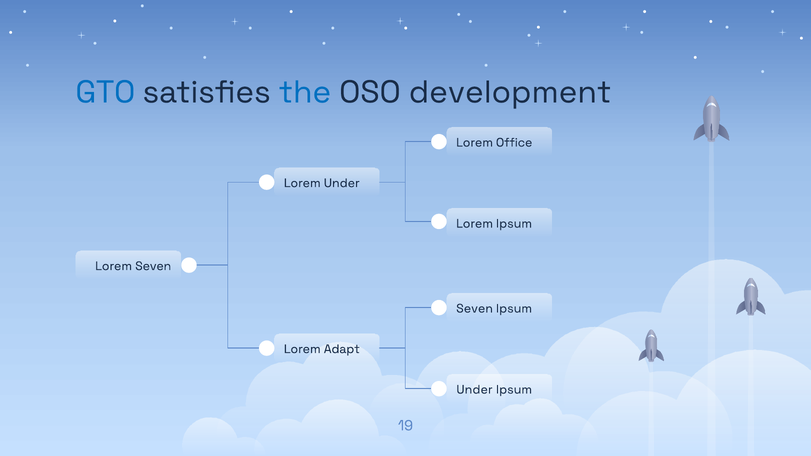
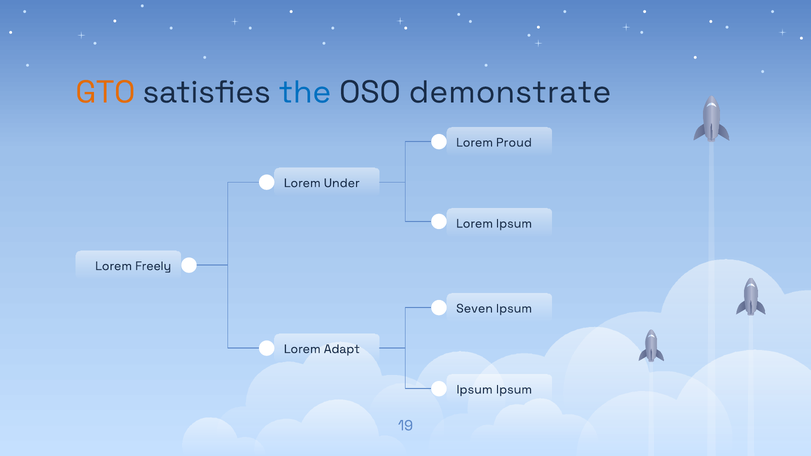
GTO colour: blue -> orange
development: development -> demonstrate
Office: Office -> Proud
Lorem Seven: Seven -> Freely
Under at (474, 390): Under -> Ipsum
